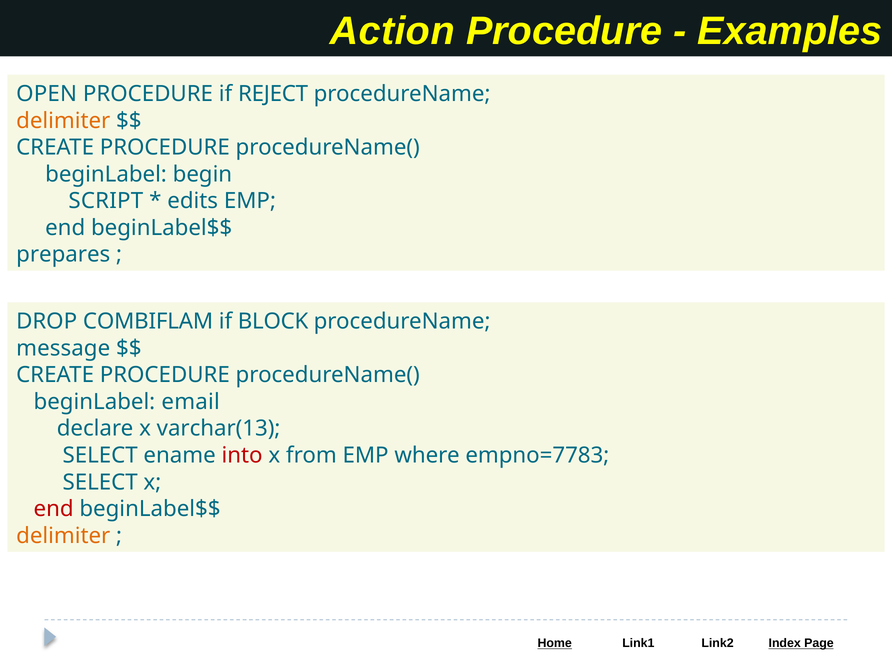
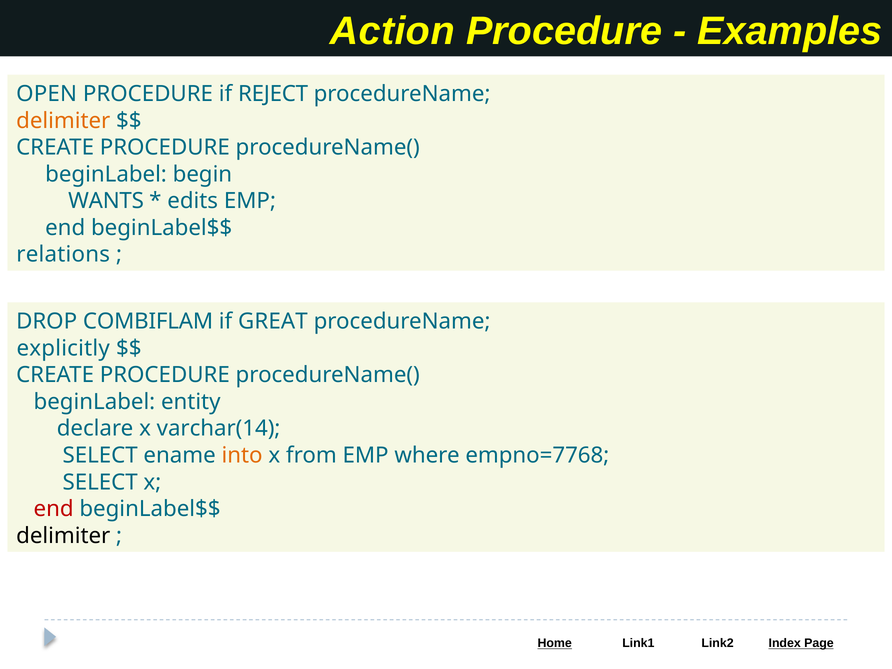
SCRIPT: SCRIPT -> WANTS
prepares: prepares -> relations
BLOCK: BLOCK -> GREAT
message: message -> explicitly
email: email -> entity
varchar(13: varchar(13 -> varchar(14
into colour: red -> orange
empno=7783: empno=7783 -> empno=7768
delimiter at (63, 536) colour: orange -> black
